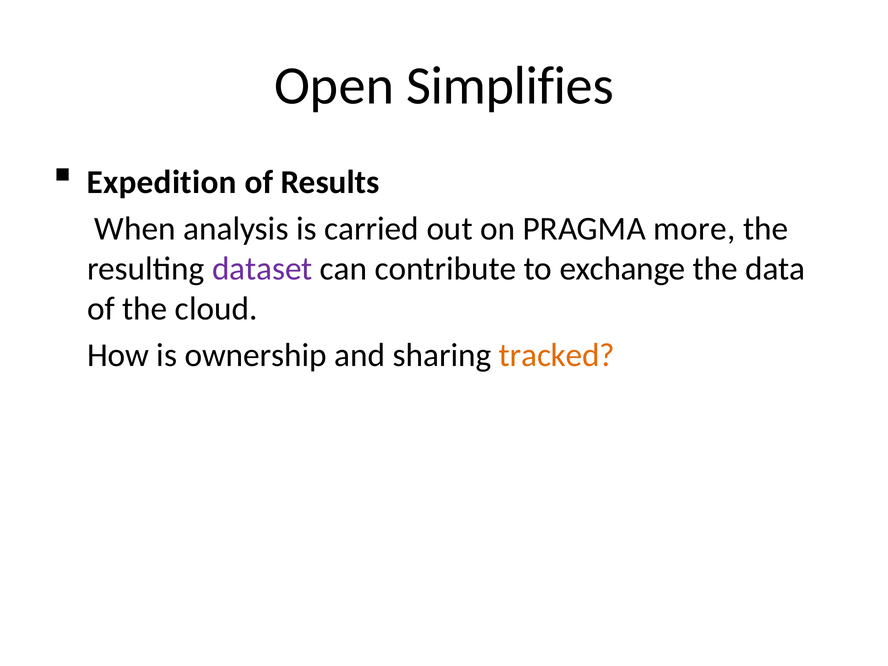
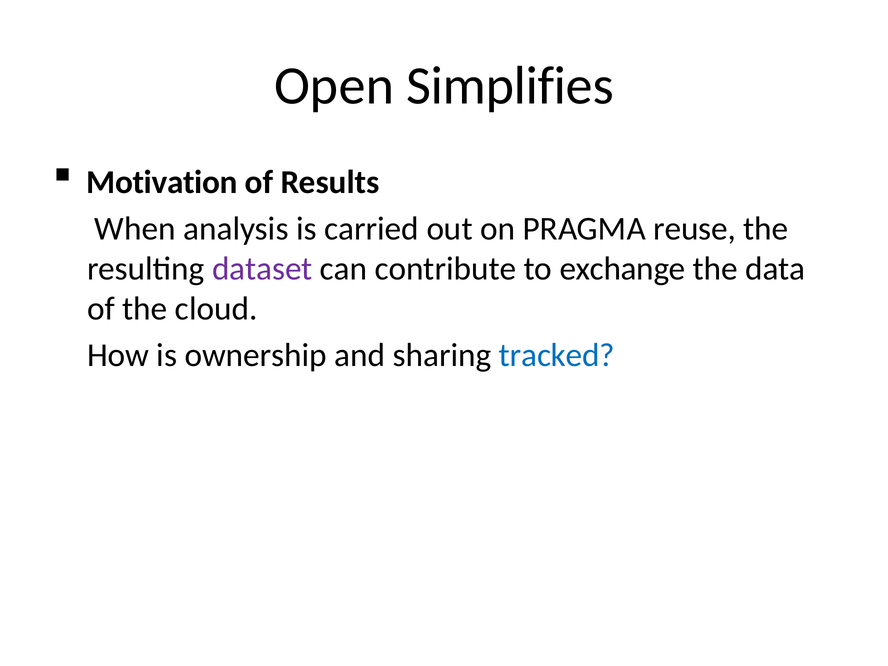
Expedition: Expedition -> Motivation
more: more -> reuse
tracked colour: orange -> blue
